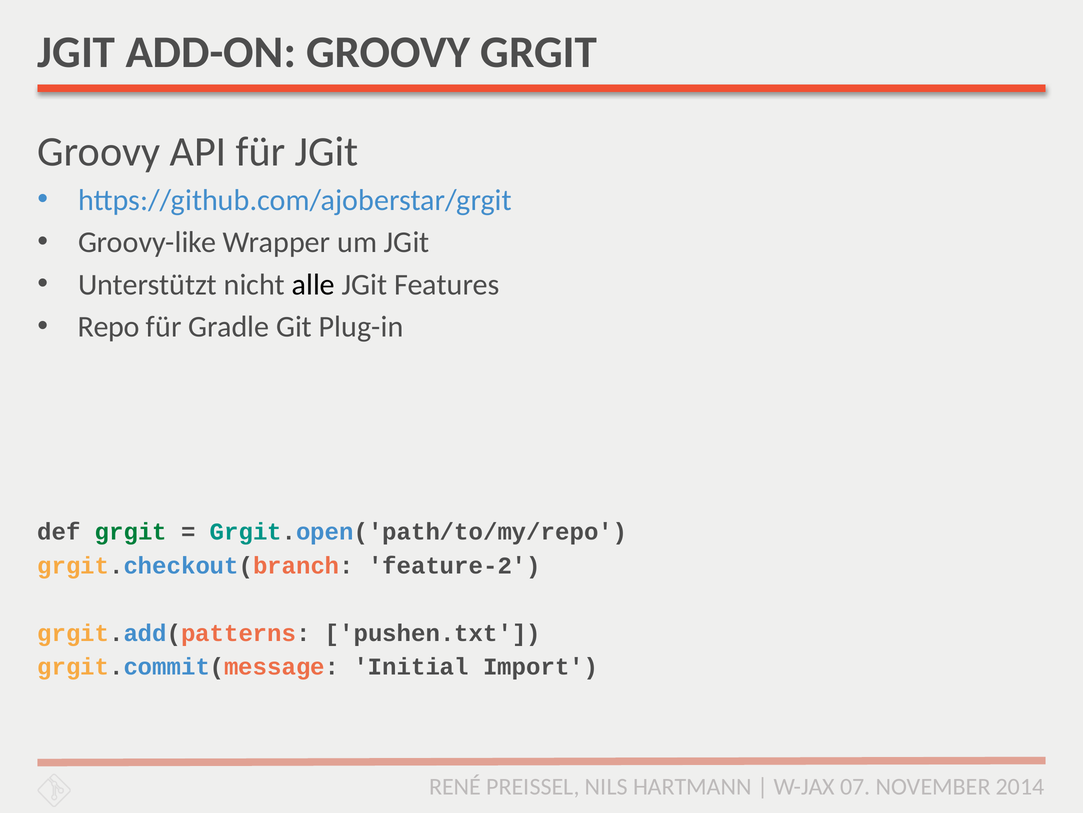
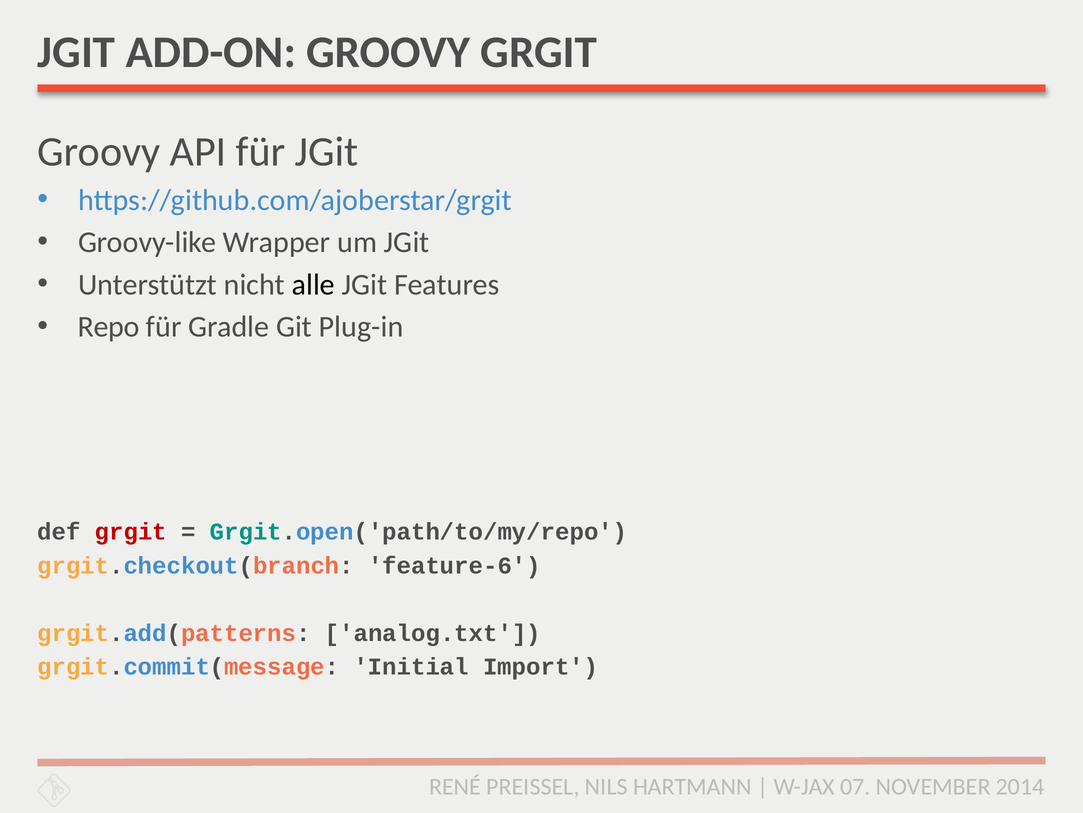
grgit at (131, 532) colour: green -> red
feature-2: feature-2 -> feature-6
pushen.txt: pushen.txt -> analog.txt
